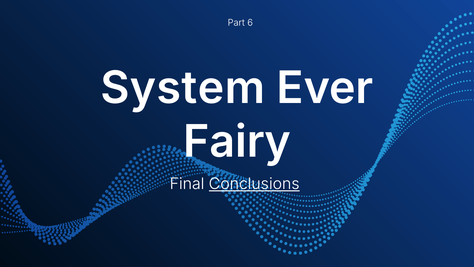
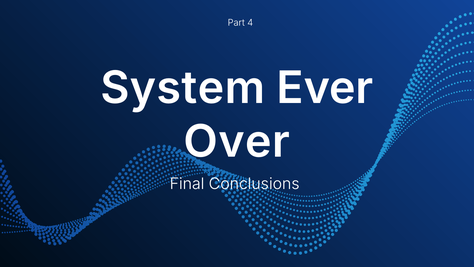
6: 6 -> 4
Fairy: Fairy -> Over
Conclusions underline: present -> none
